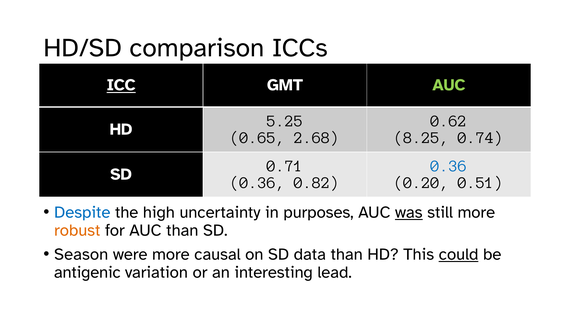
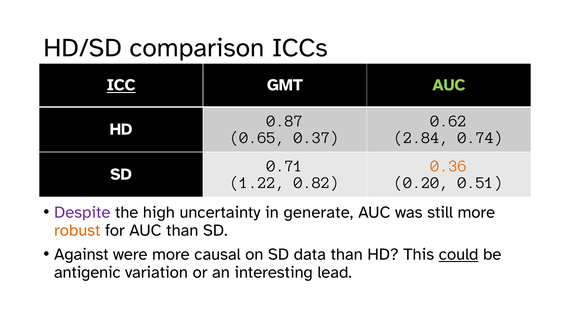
5.25: 5.25 -> 0.87
2.68: 2.68 -> 0.37
8.25: 8.25 -> 2.84
0.36 at (449, 166) colour: blue -> orange
0.36 at (258, 182): 0.36 -> 1.22
Despite colour: blue -> purple
purposes: purposes -> generate
was underline: present -> none
Season: Season -> Against
